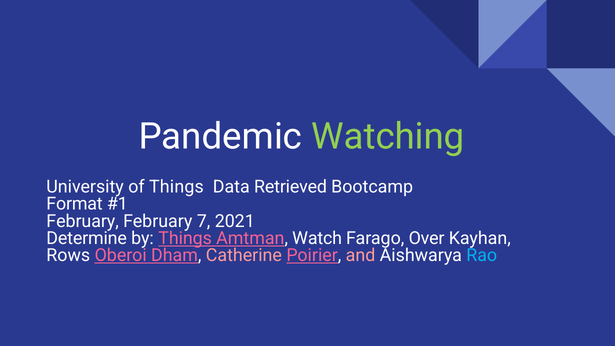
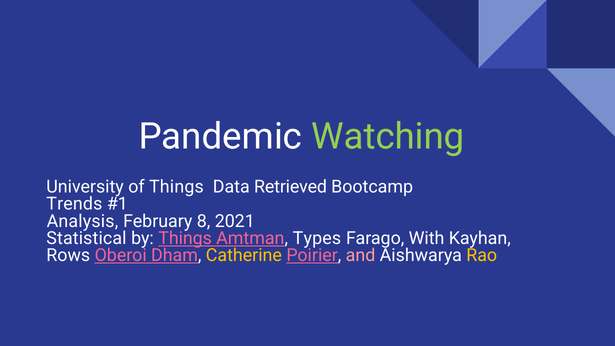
Format: Format -> Trends
February at (83, 221): February -> Analysis
7: 7 -> 8
Determine: Determine -> Statistical
Watch: Watch -> Types
Over: Over -> With
Catherine colour: pink -> yellow
Rao colour: light blue -> yellow
